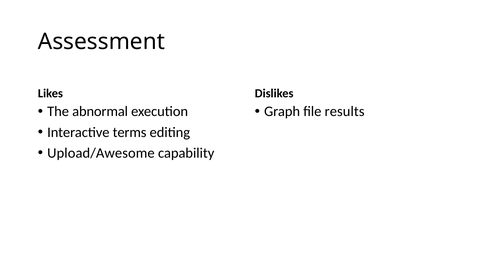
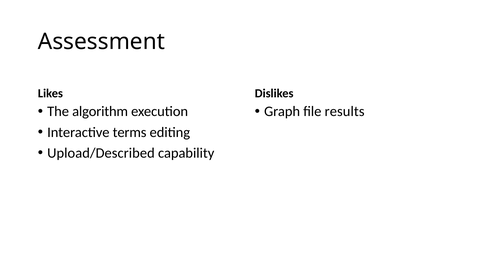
abnormal: abnormal -> algorithm
Upload/Awesome: Upload/Awesome -> Upload/Described
